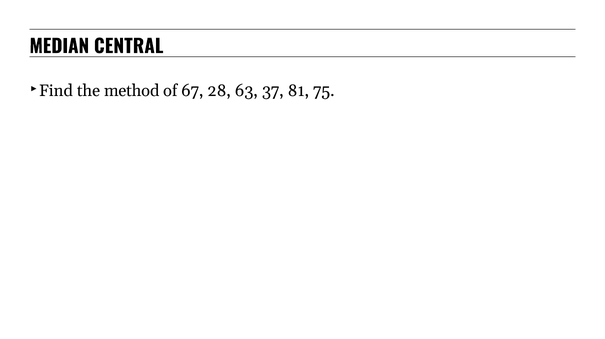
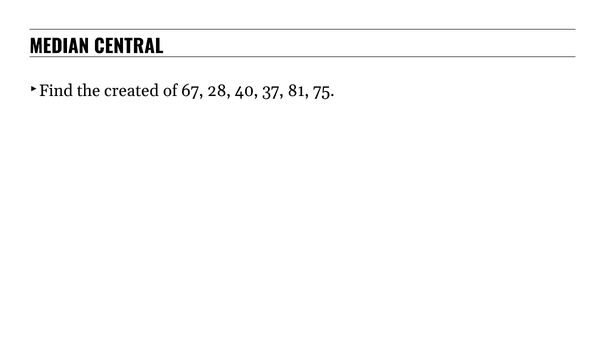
method: method -> created
63: 63 -> 40
